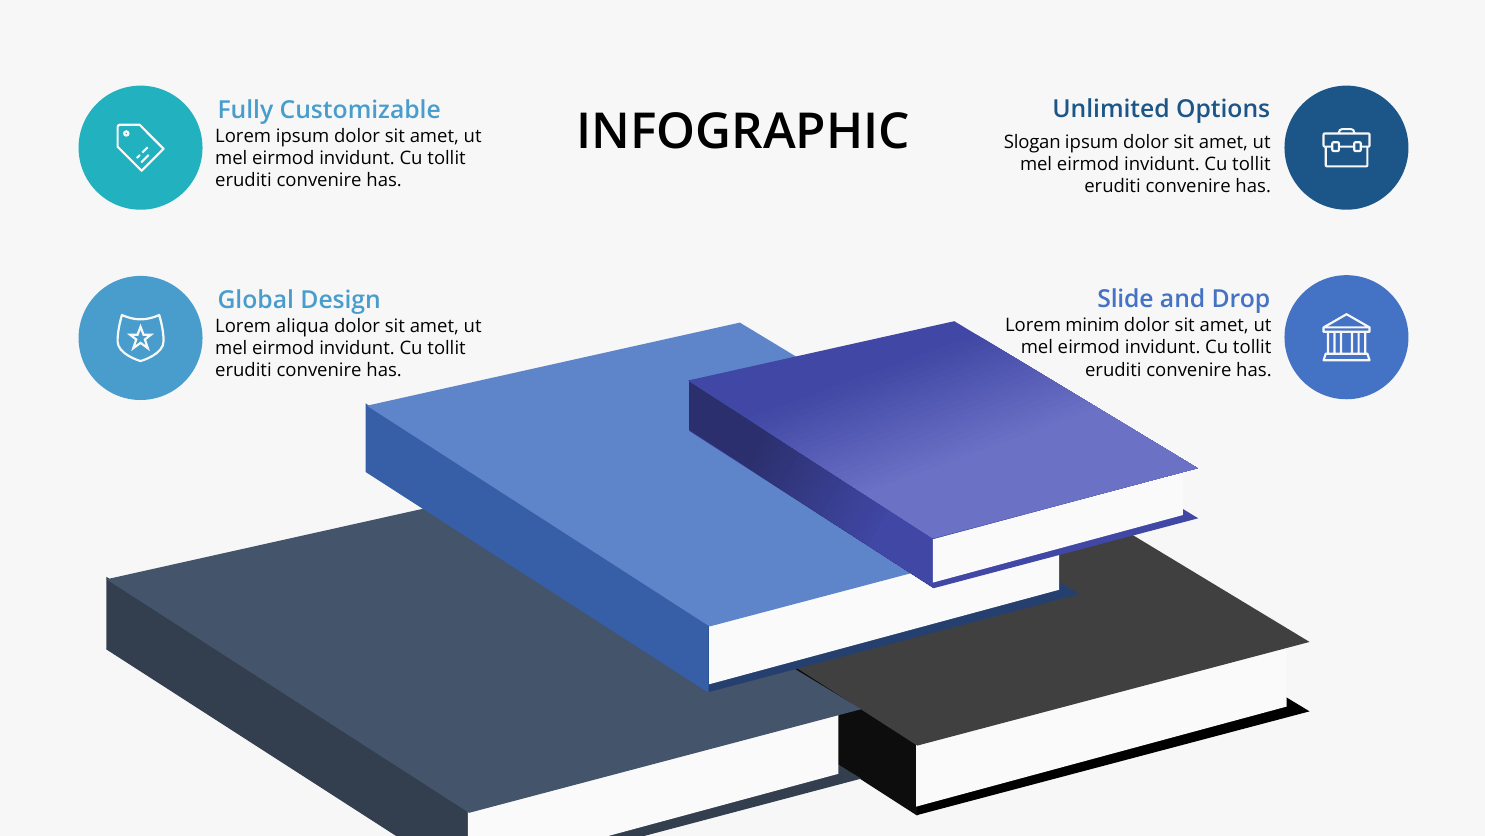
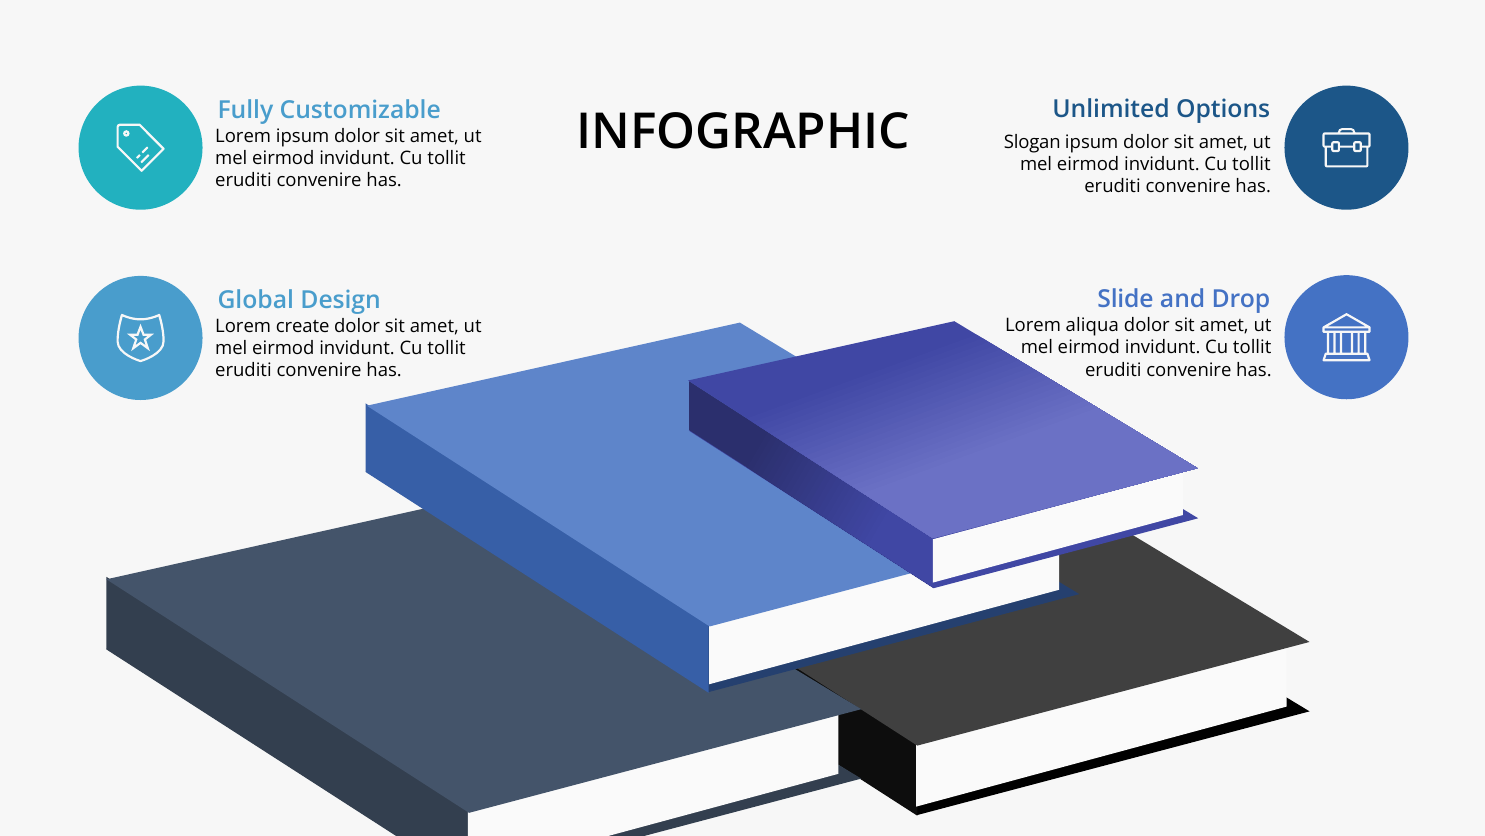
minim: minim -> aliqua
aliqua: aliqua -> create
